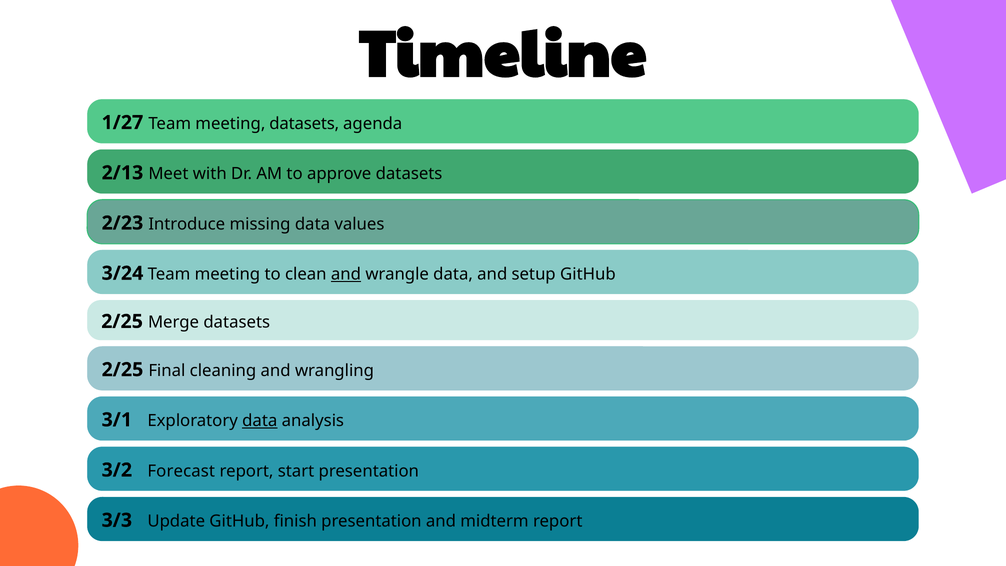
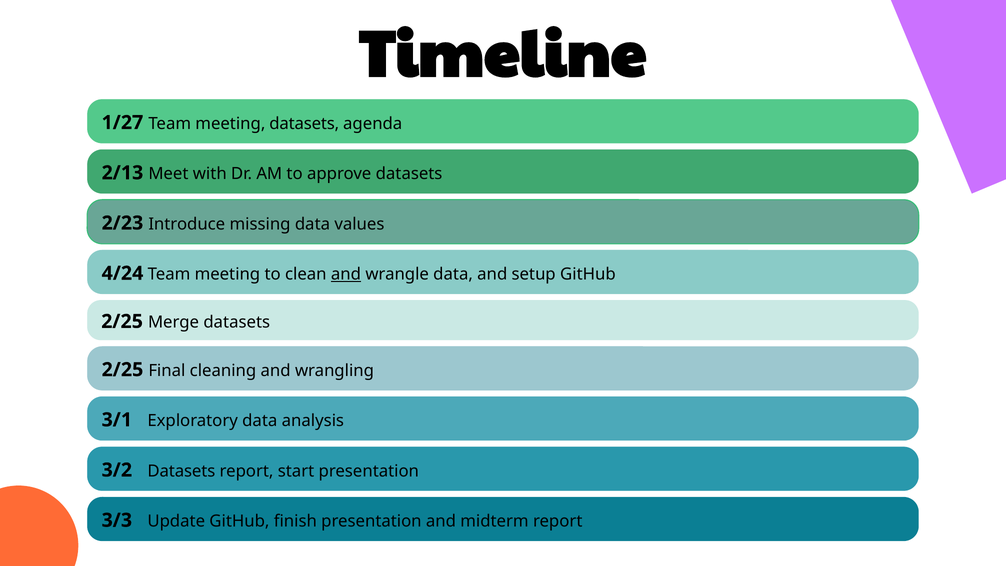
3/24: 3/24 -> 4/24
data at (260, 421) underline: present -> none
3/2 Forecast: Forecast -> Datasets
